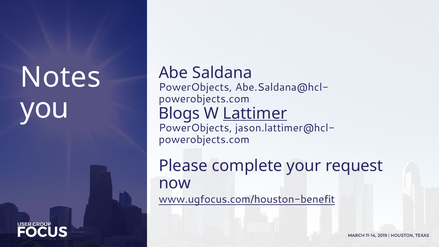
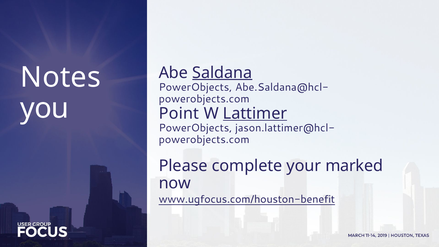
Saldana underline: none -> present
Blogs: Blogs -> Point
request: request -> marked
